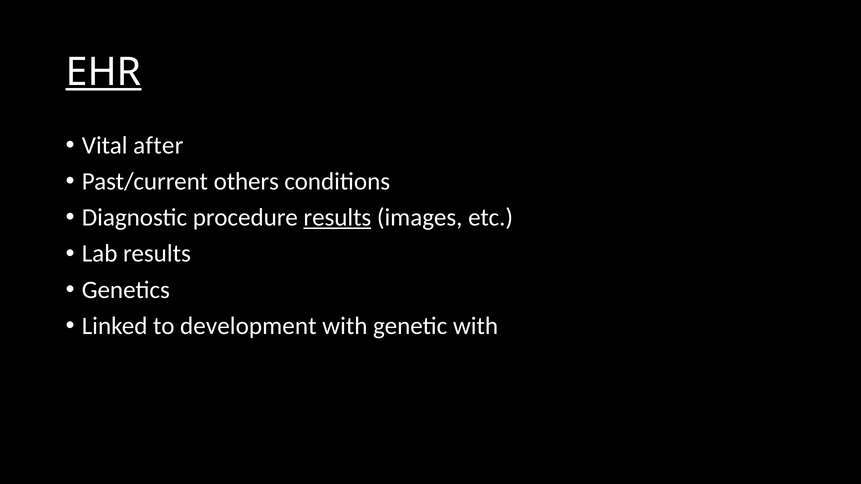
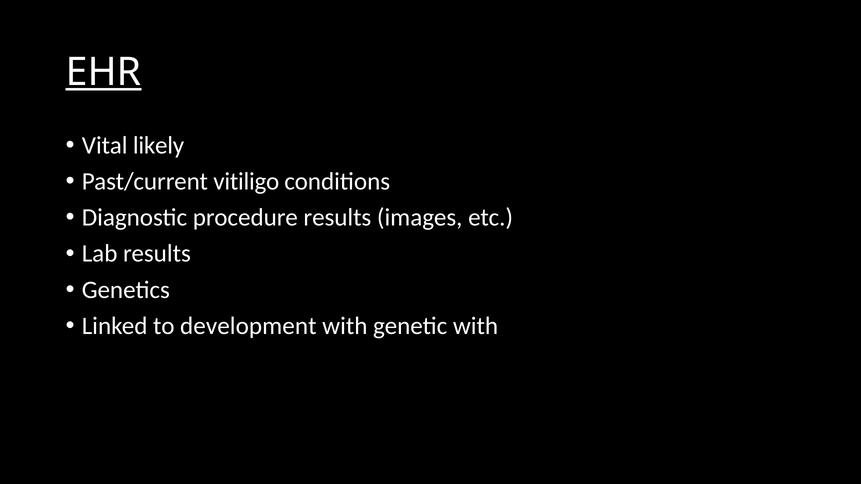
after: after -> likely
others: others -> vitiligo
results at (337, 218) underline: present -> none
